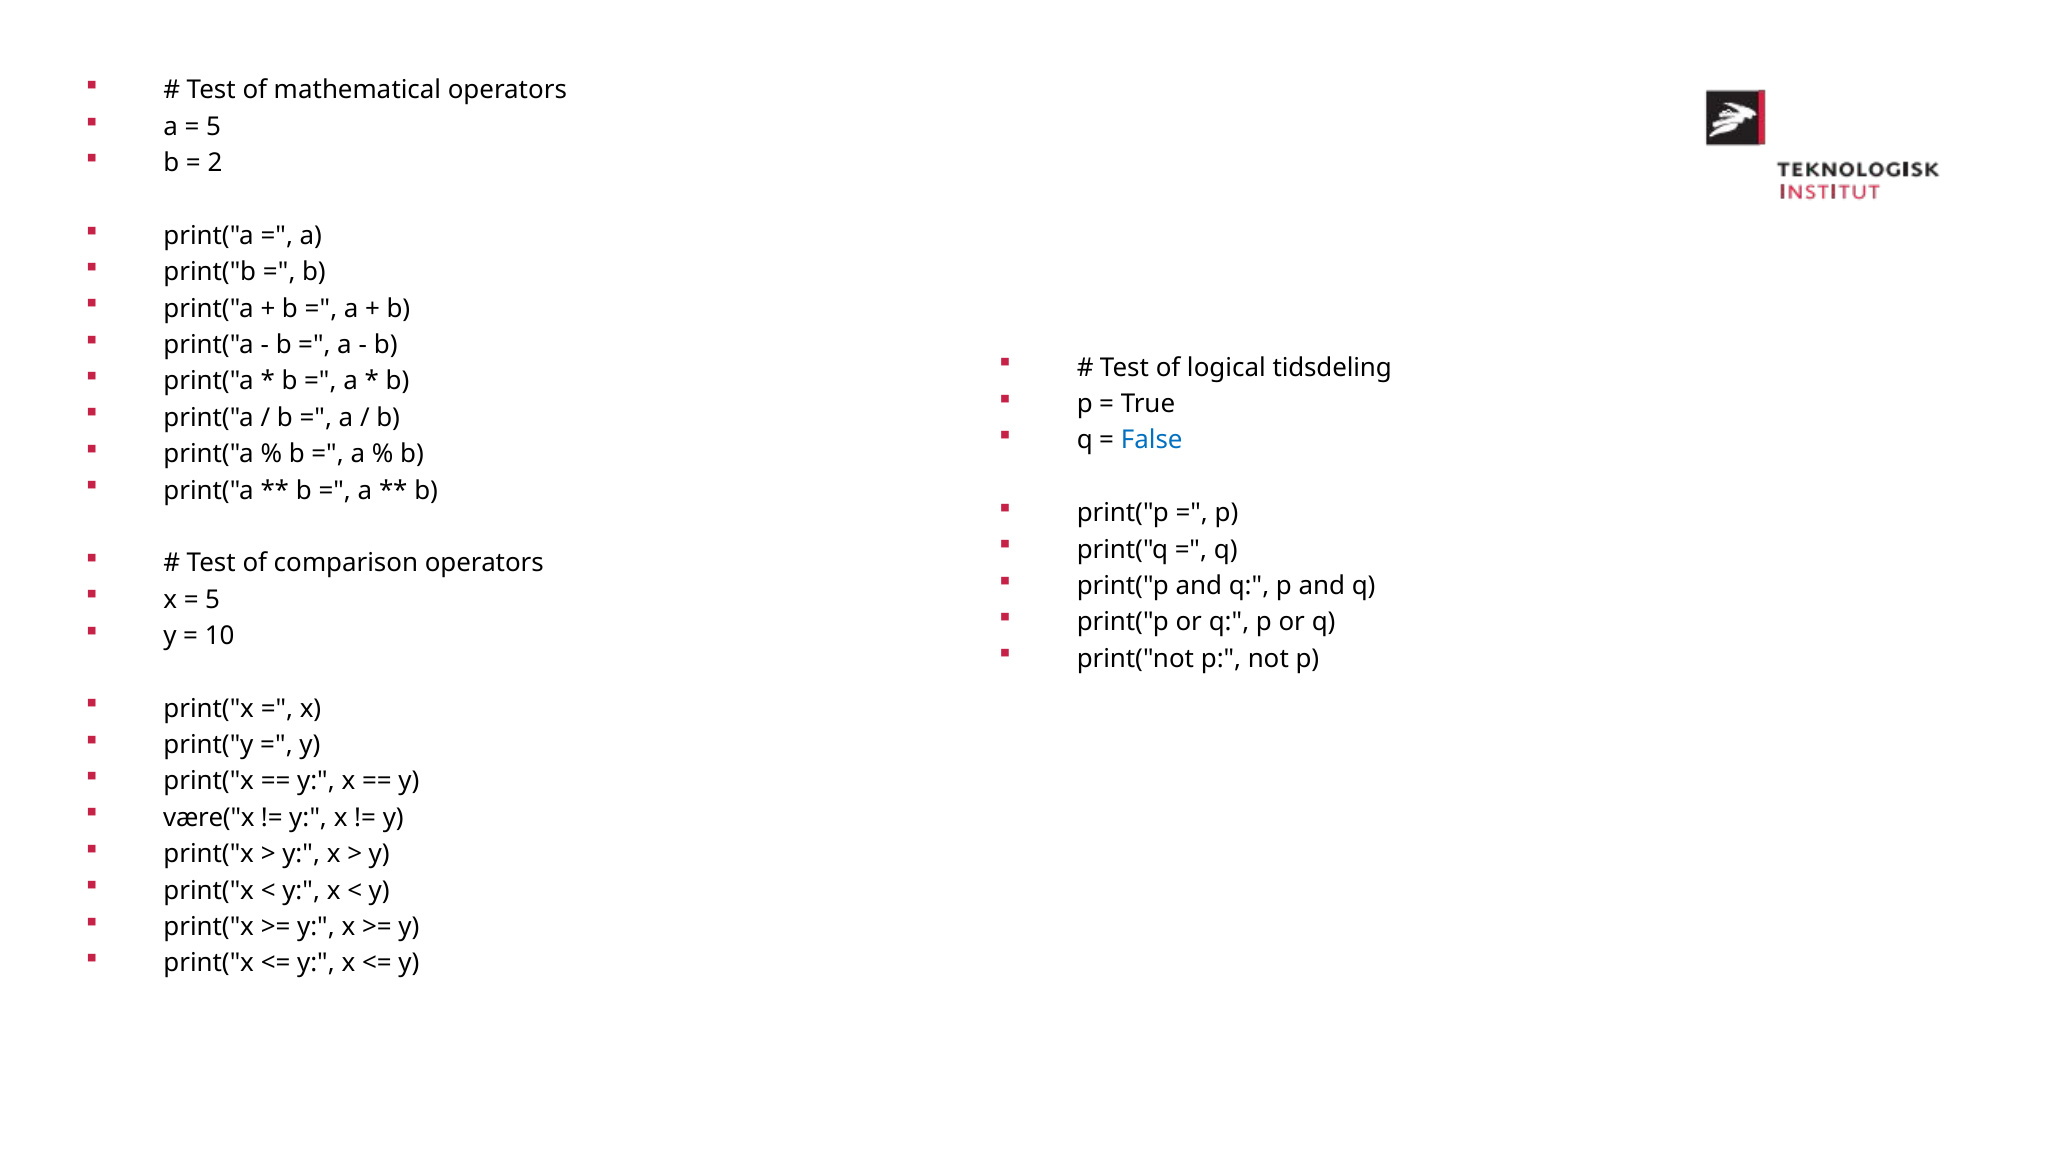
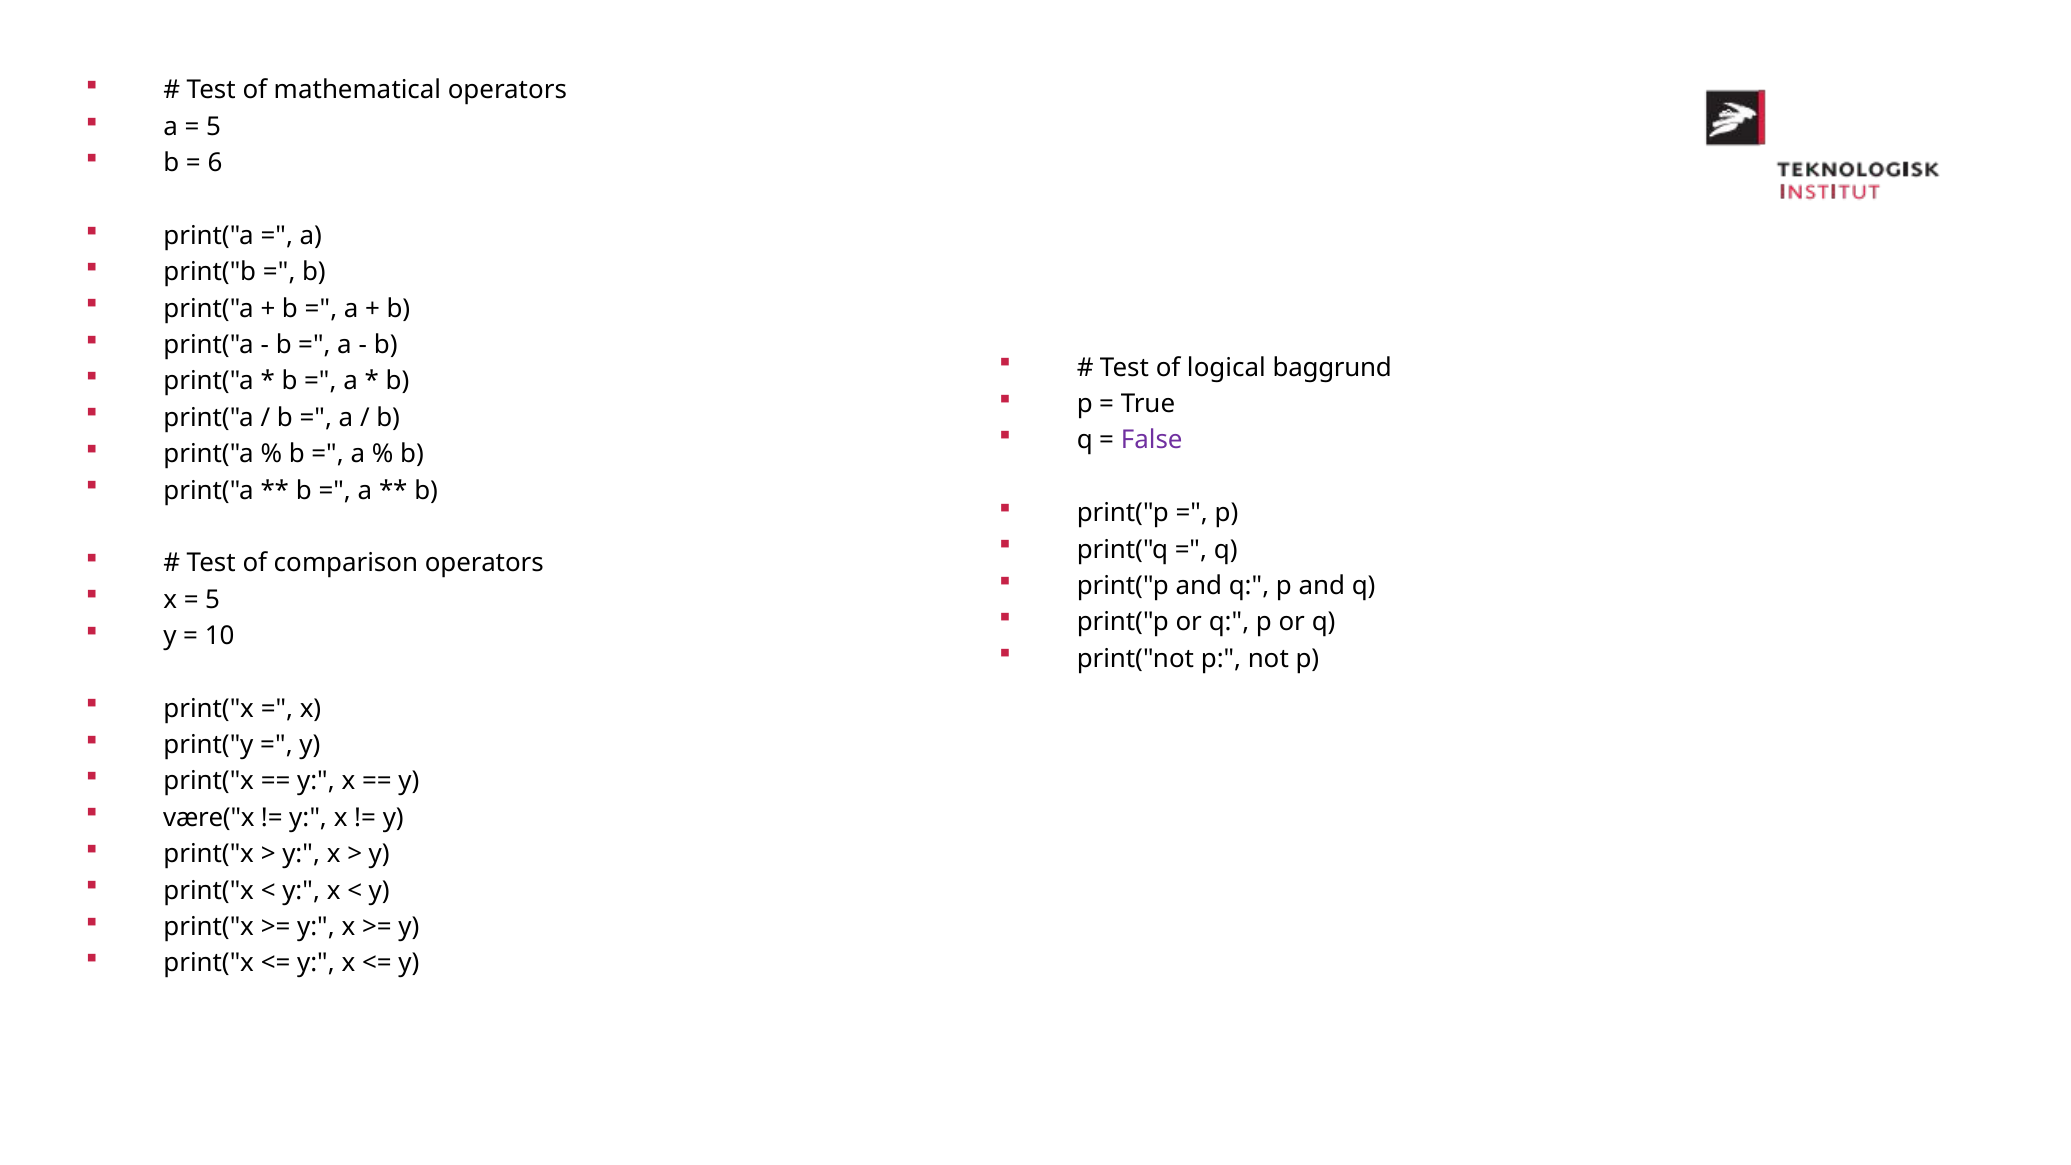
2: 2 -> 6
tidsdeling: tidsdeling -> baggrund
False colour: blue -> purple
